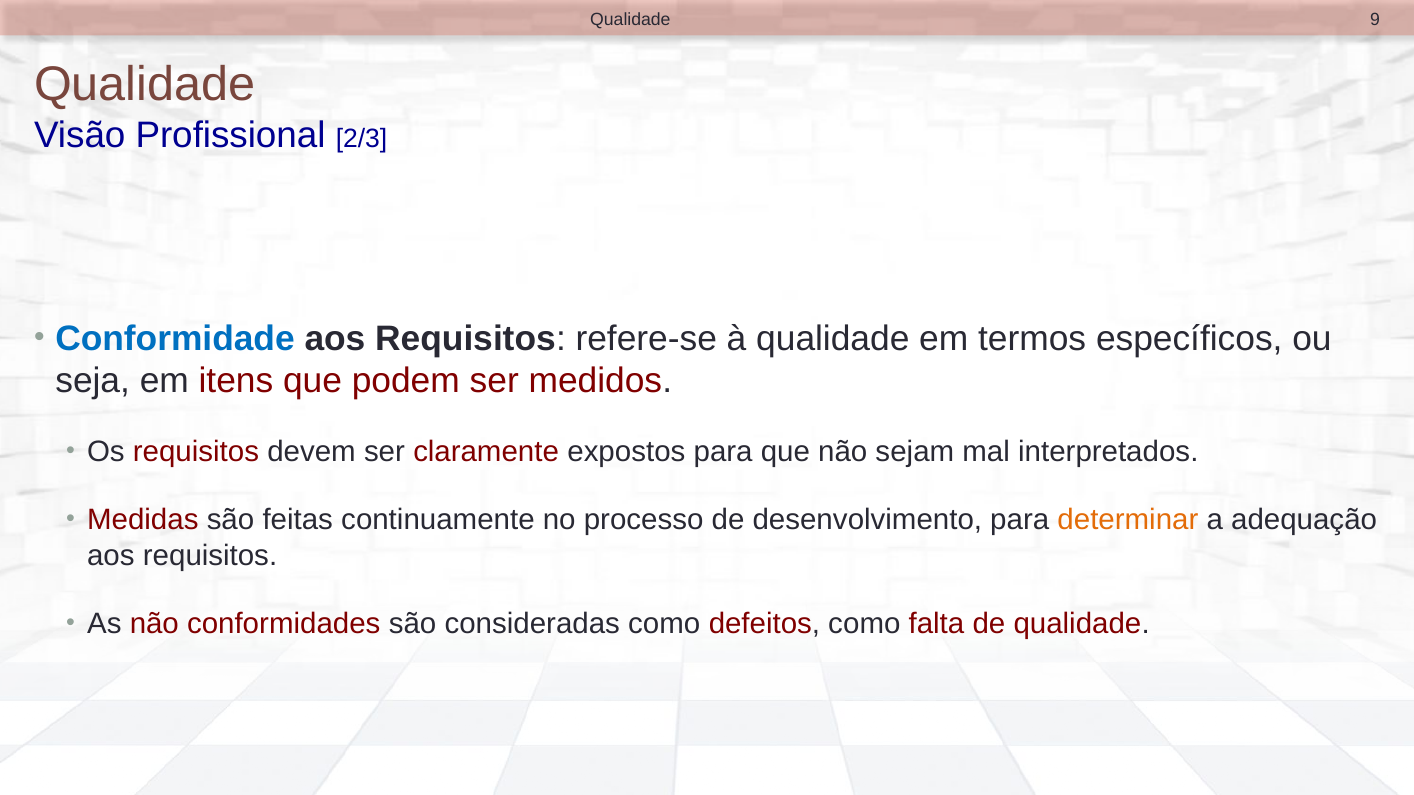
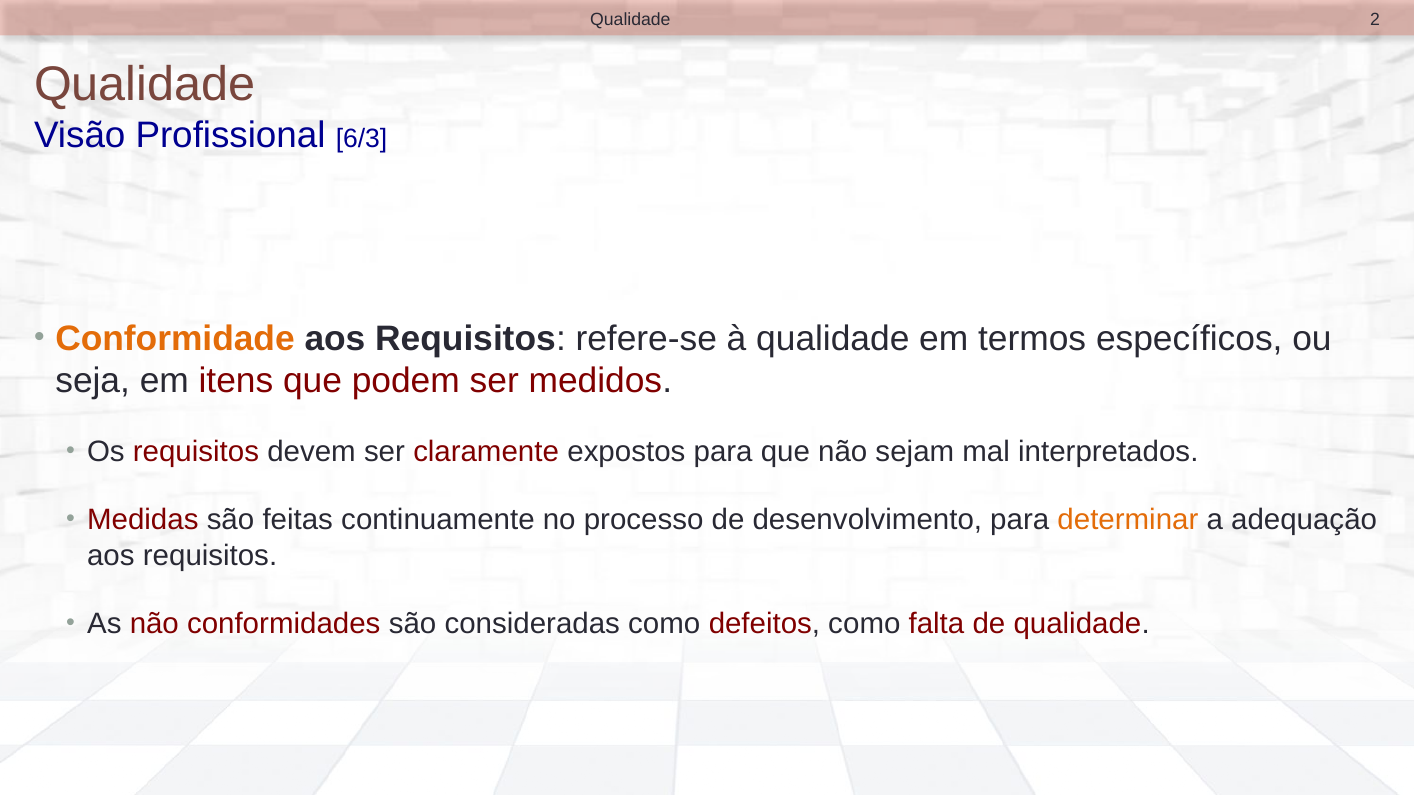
9: 9 -> 2
2/3: 2/3 -> 6/3
Conformidade colour: blue -> orange
